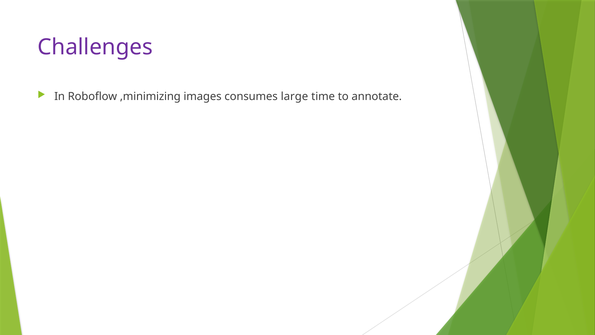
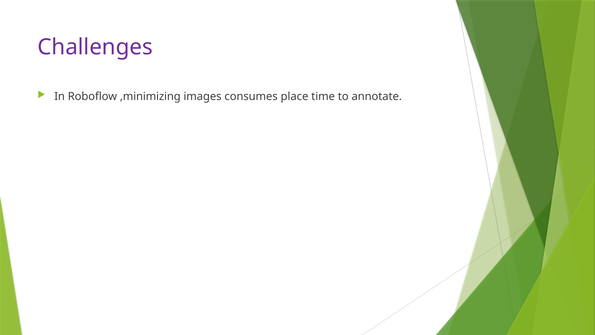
large: large -> place
